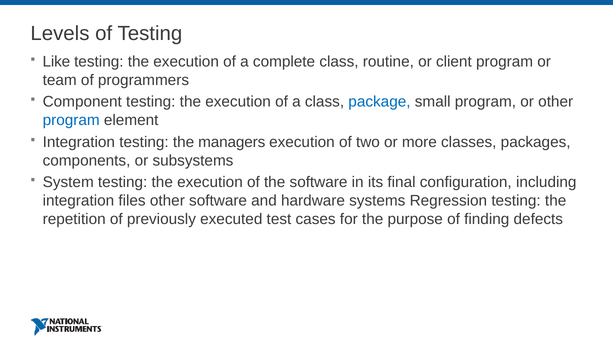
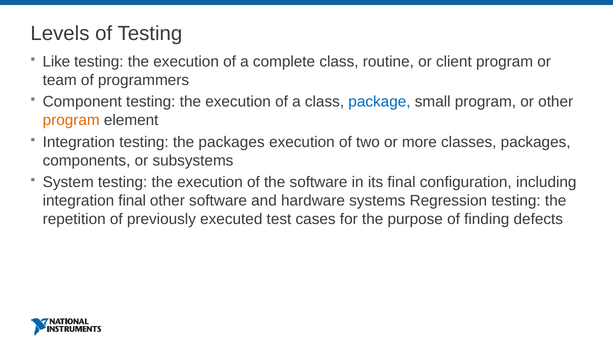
program at (71, 120) colour: blue -> orange
the managers: managers -> packages
integration files: files -> ﬁnal
